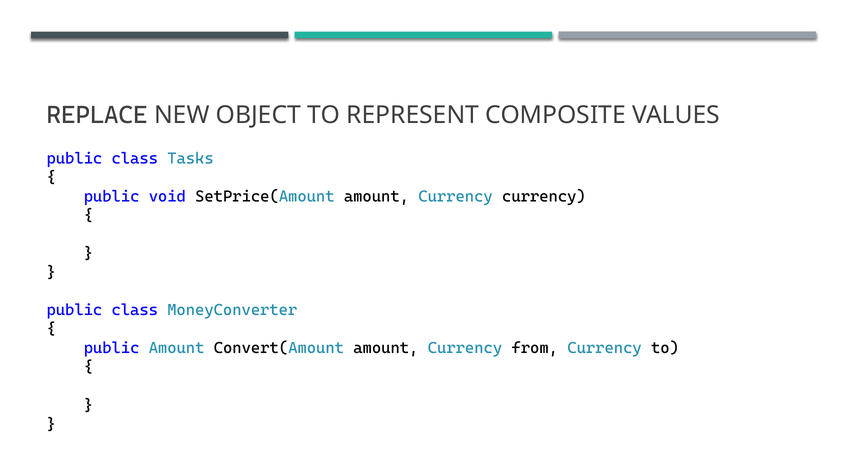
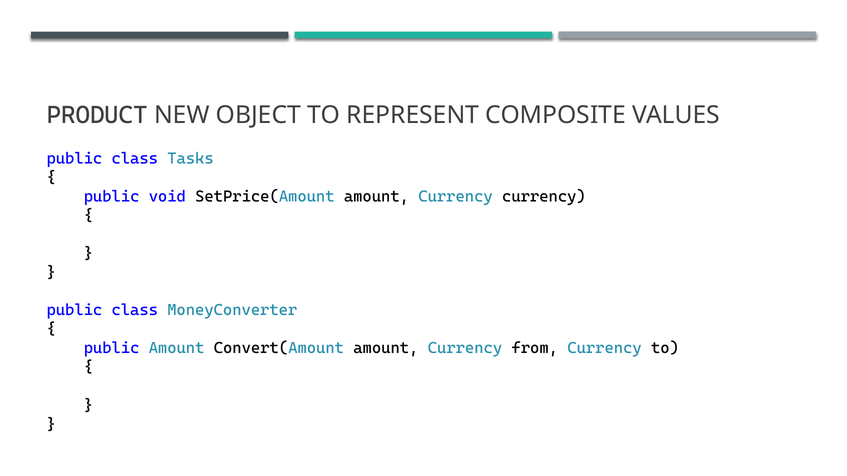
REPLACE: REPLACE -> PRODUCT
